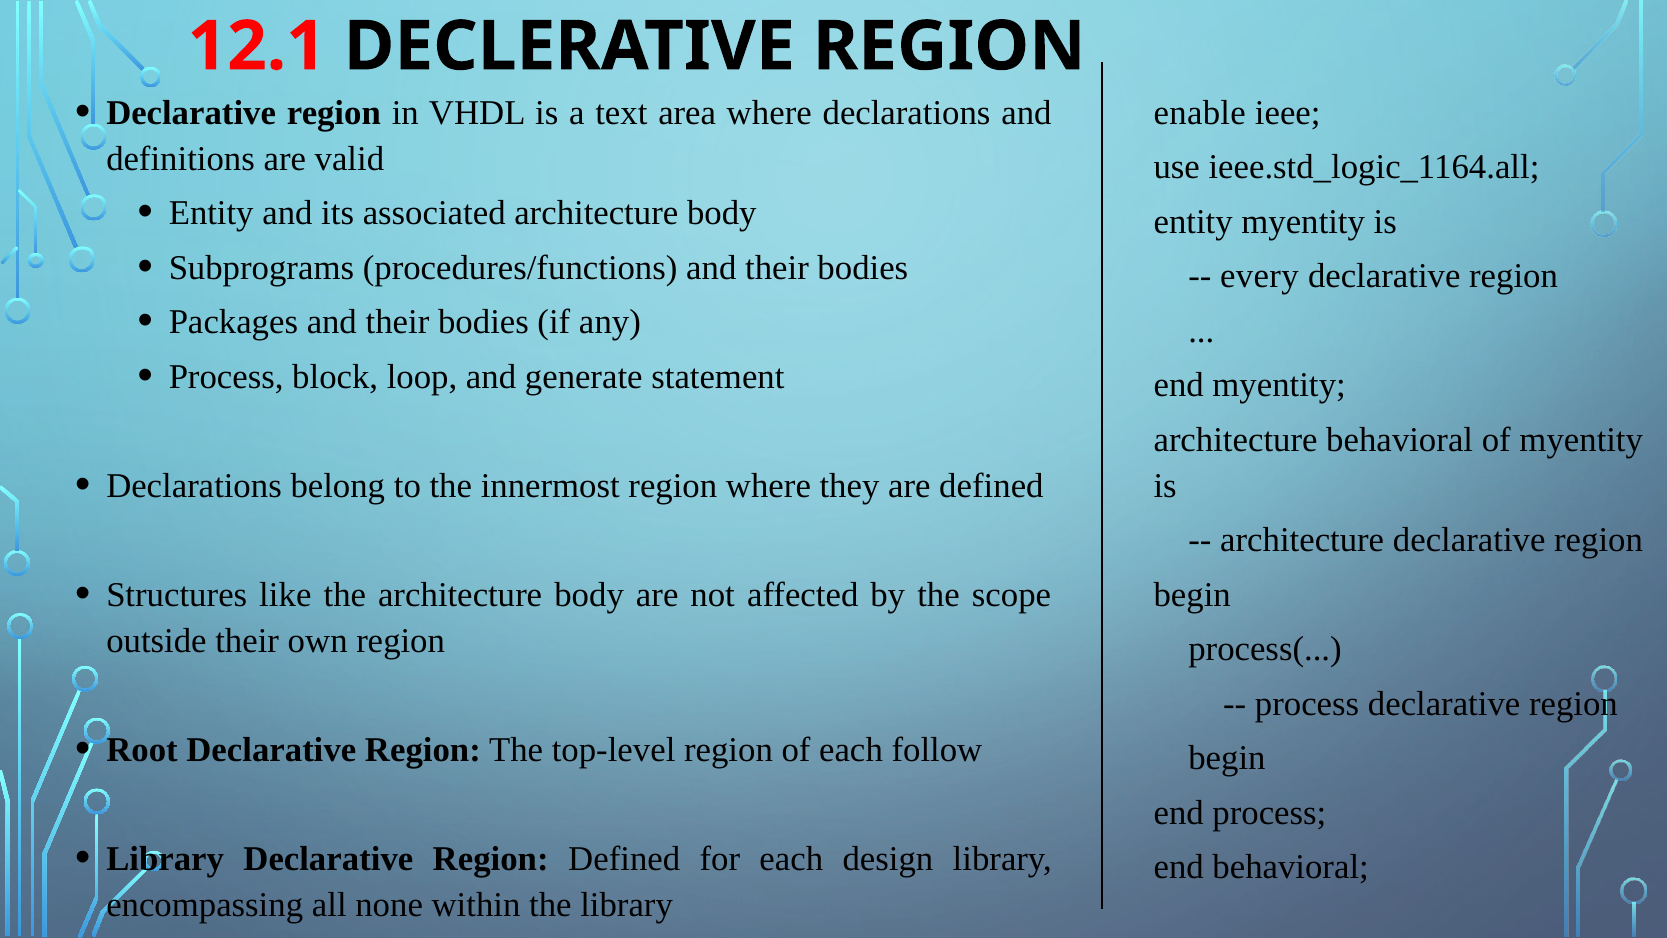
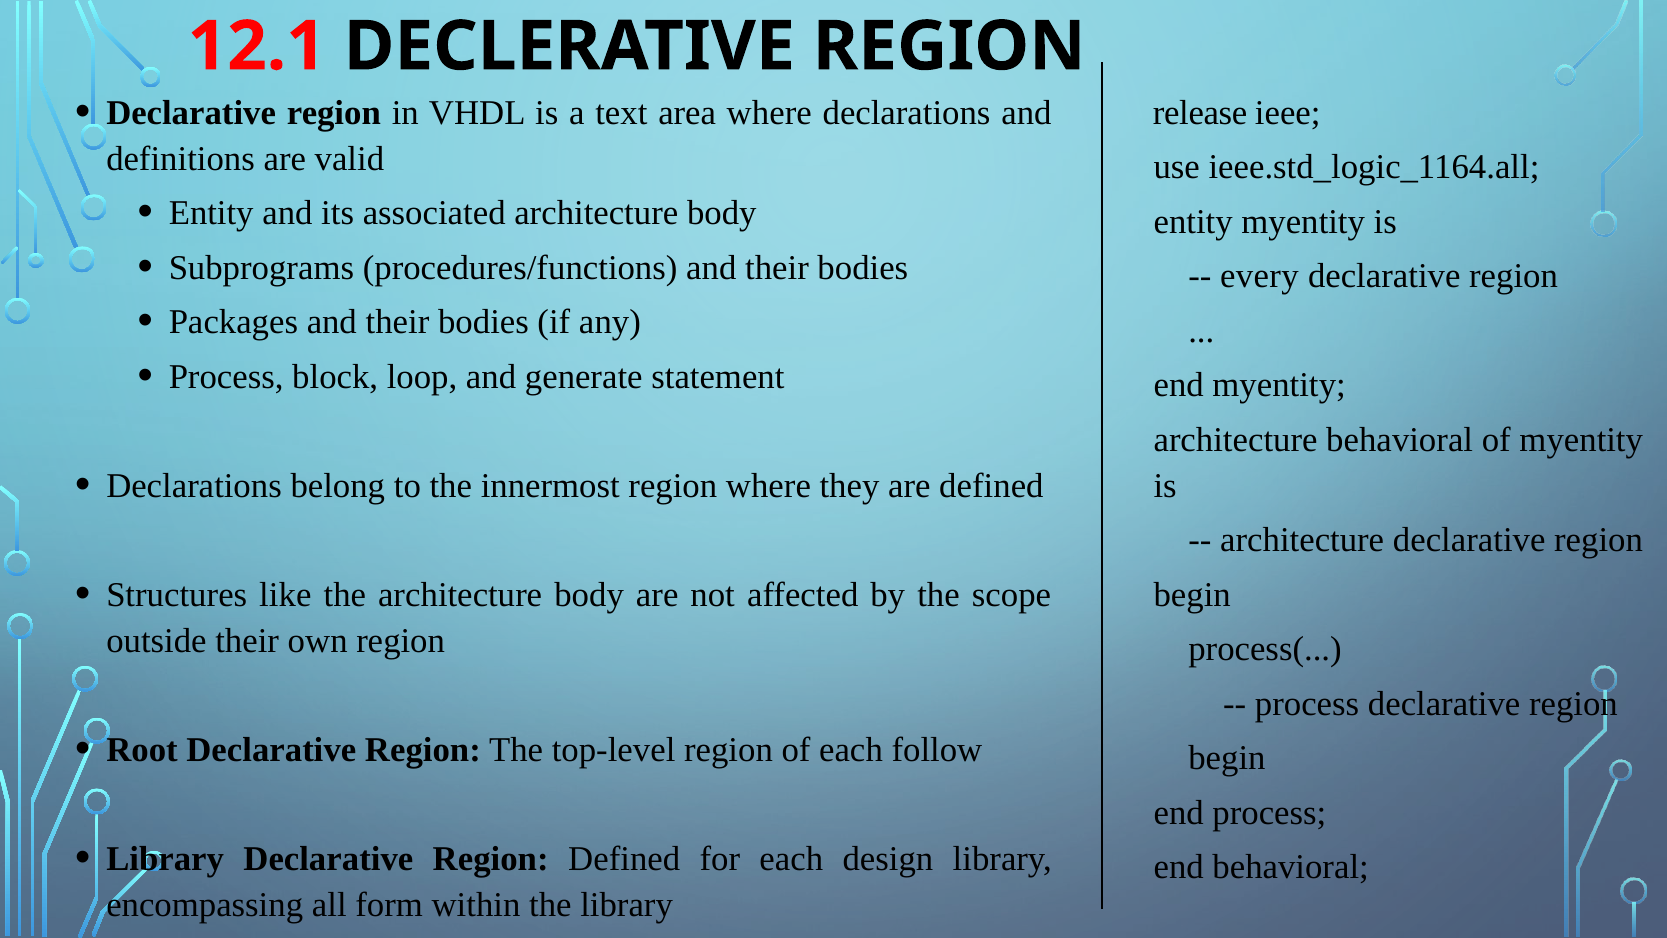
enable: enable -> release
none: none -> form
